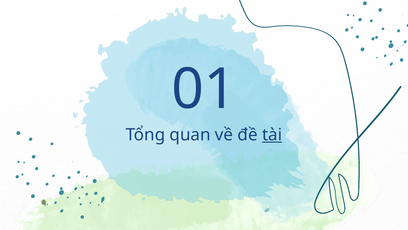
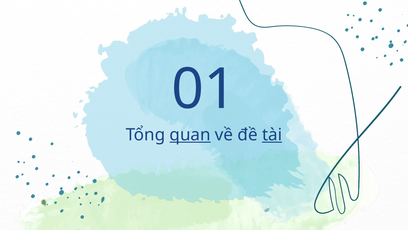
quan underline: none -> present
